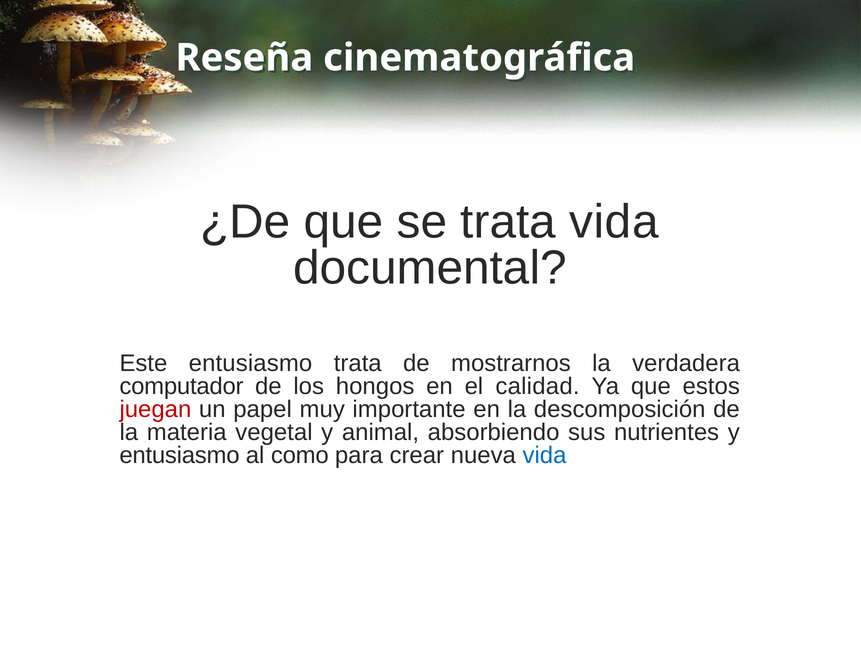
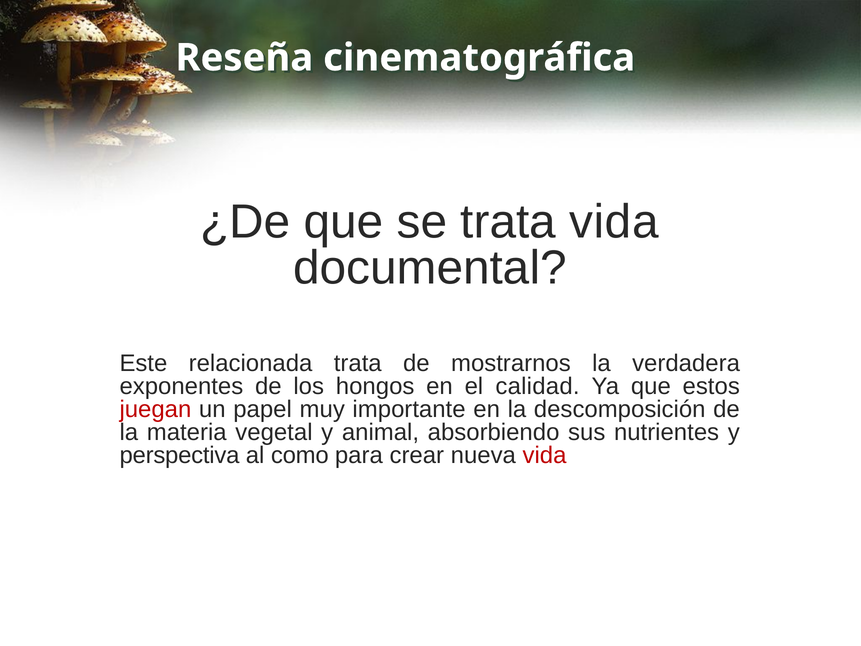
Este entusiasmo: entusiasmo -> relacionada
computador: computador -> exponentes
entusiasmo at (179, 455): entusiasmo -> perspectiva
vida at (544, 455) colour: blue -> red
